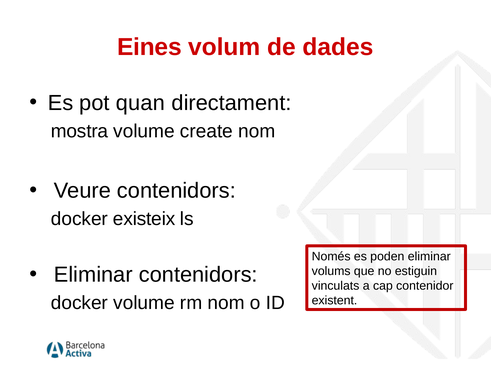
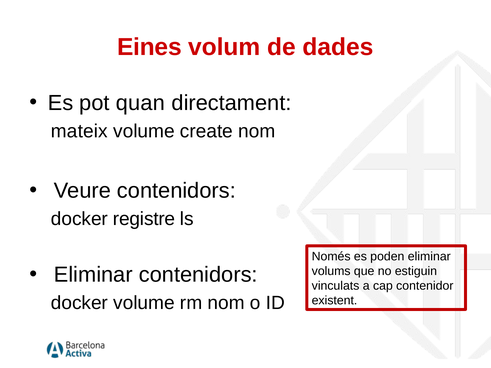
mostra: mostra -> mateix
existeix: existeix -> registre
